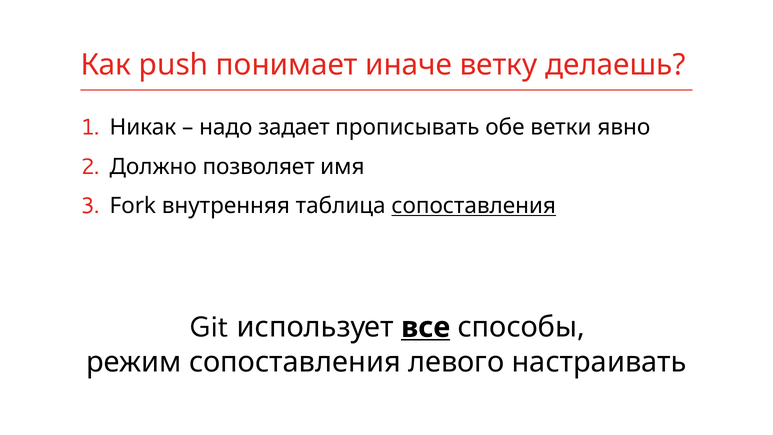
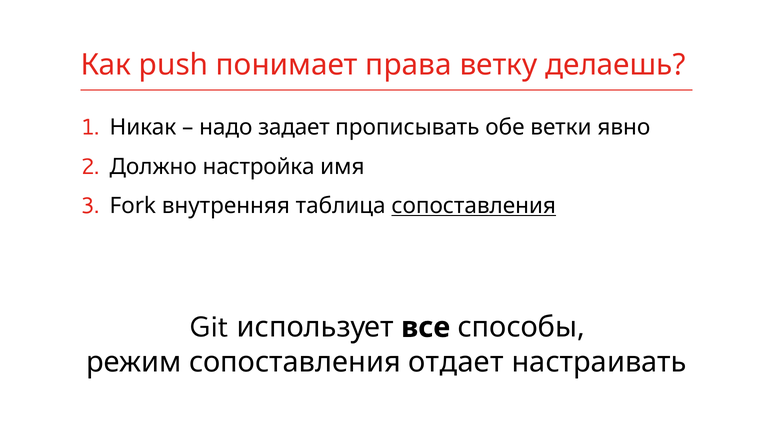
иначе: иначе -> права
позволяет: позволяет -> настройка
все underline: present -> none
левого: левого -> отдает
